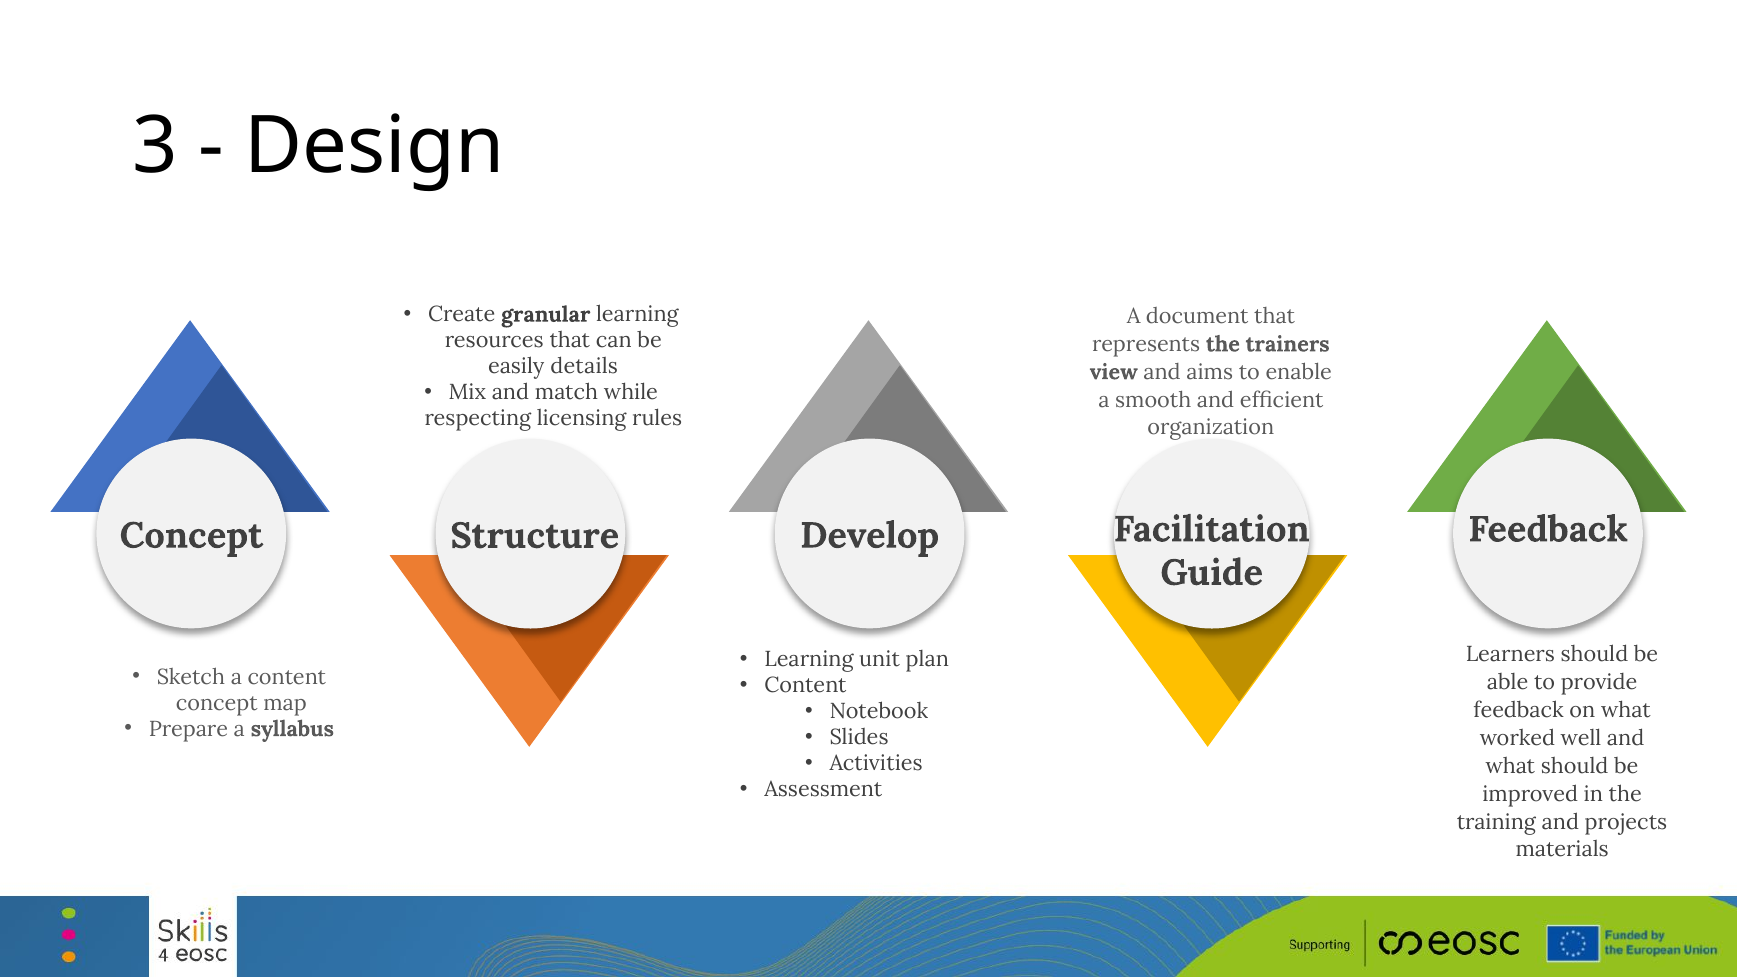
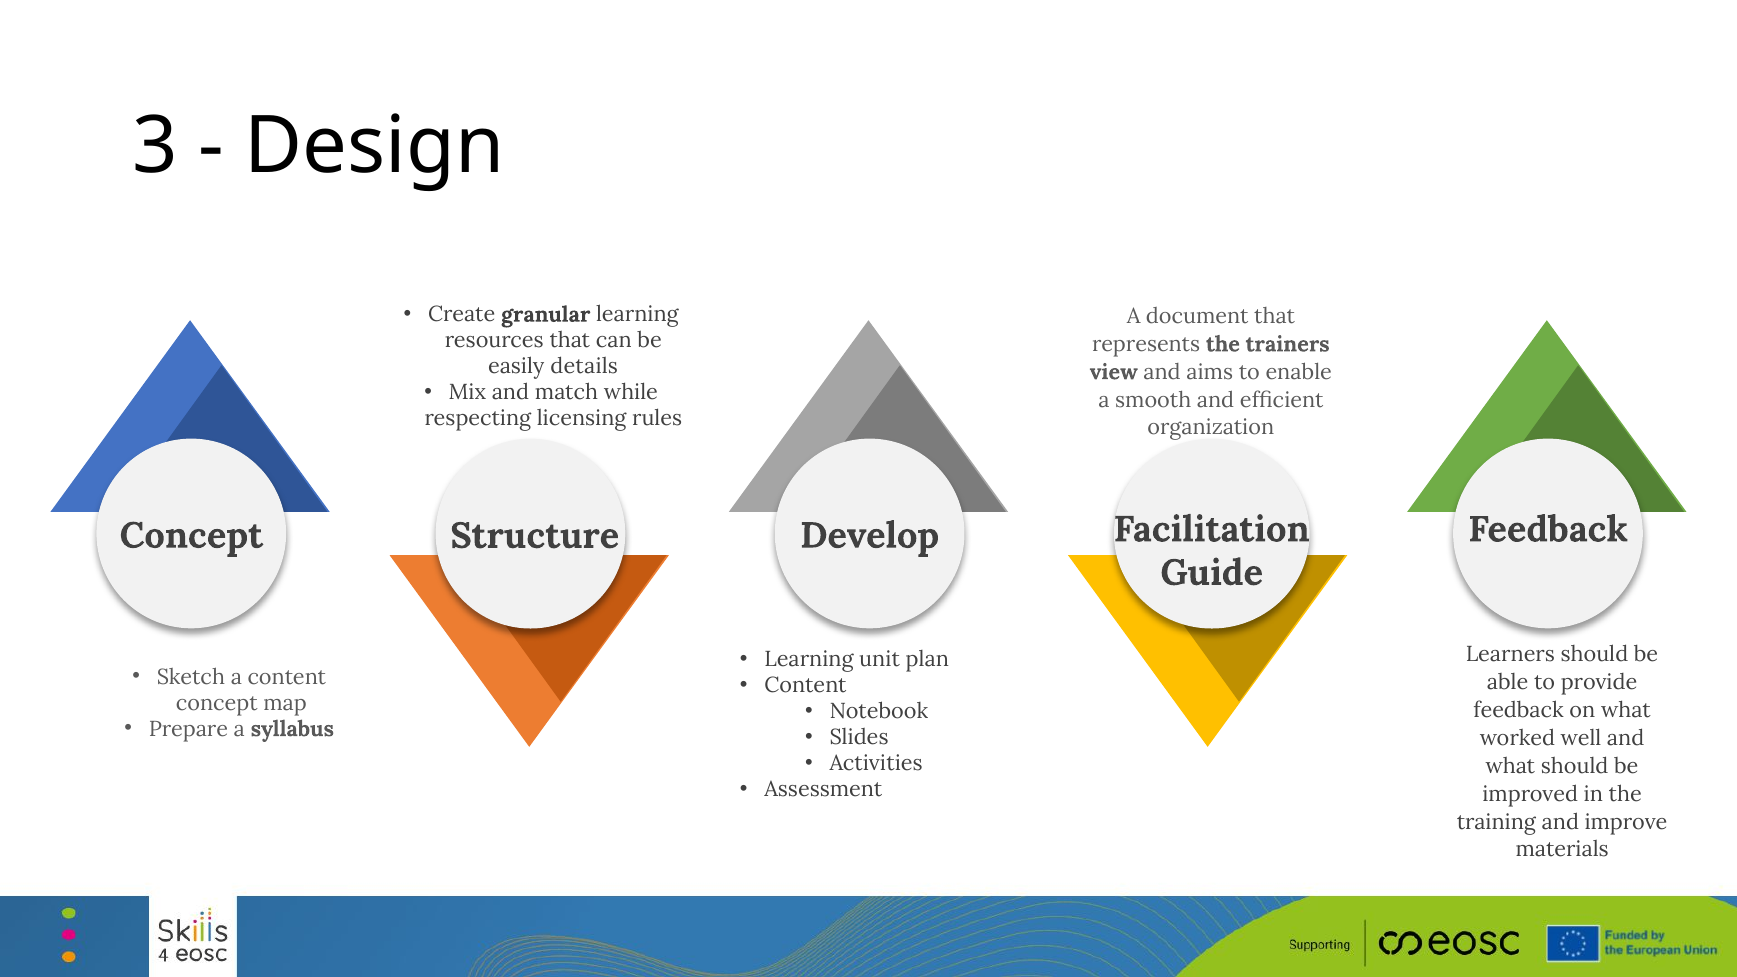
projects: projects -> improve
